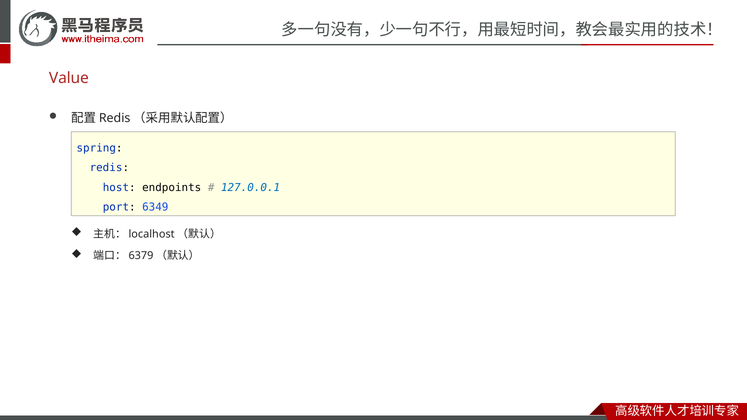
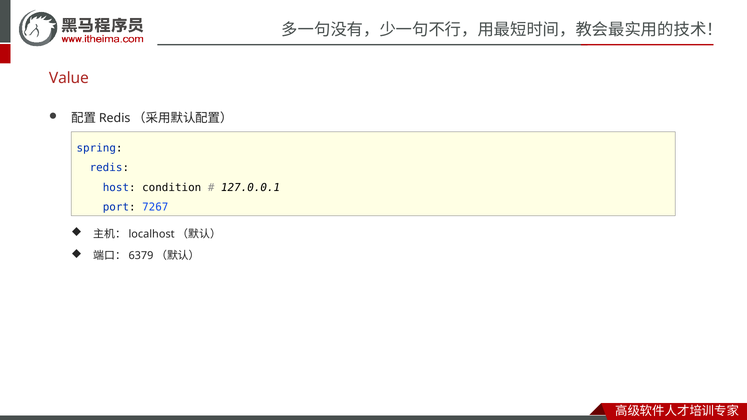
endpoints: endpoints -> condition
127.0.0.1 colour: blue -> black
6349: 6349 -> 7267
